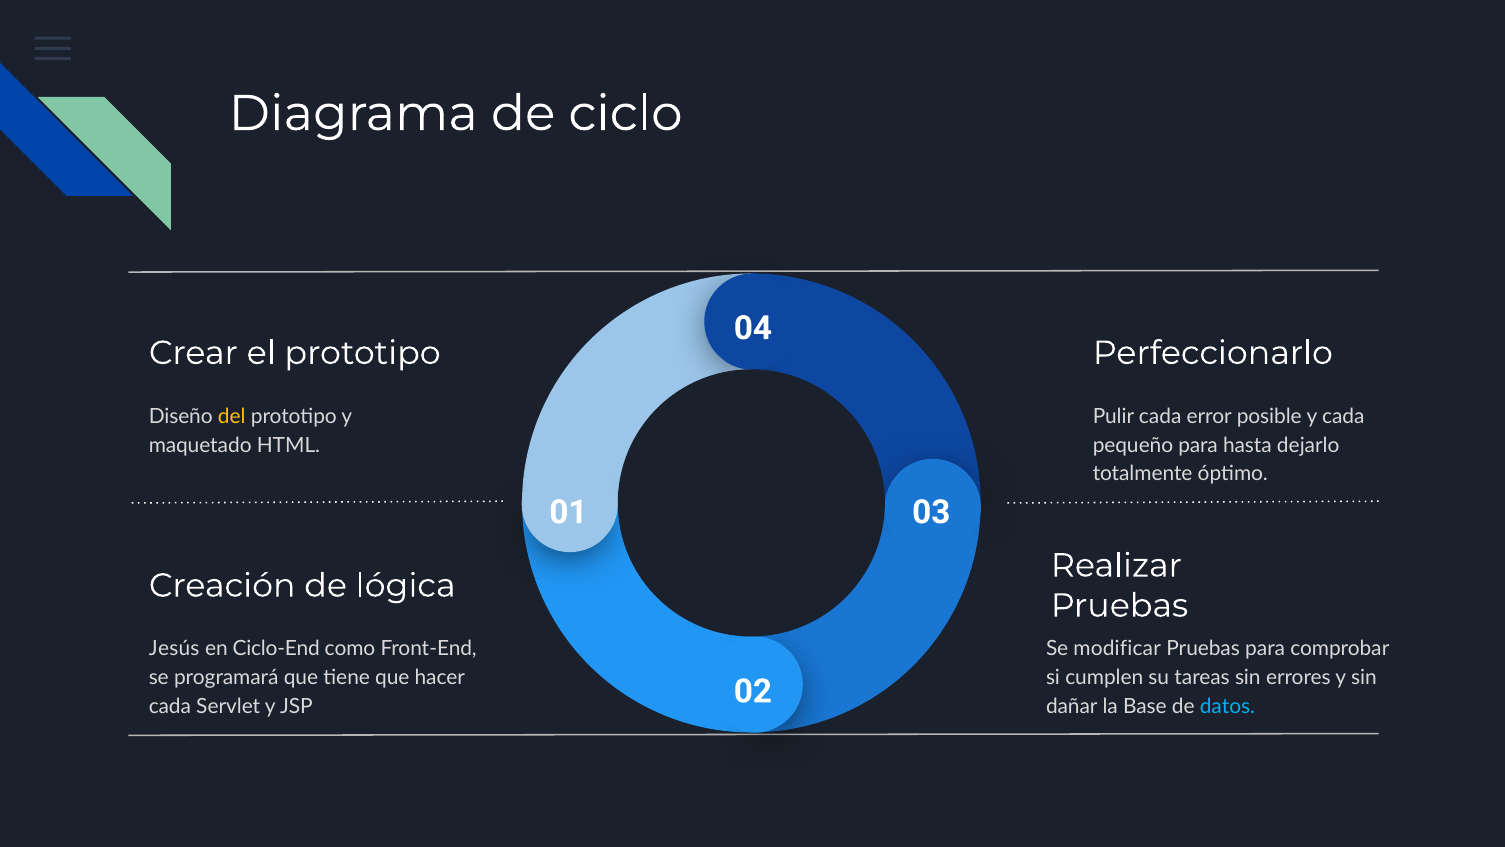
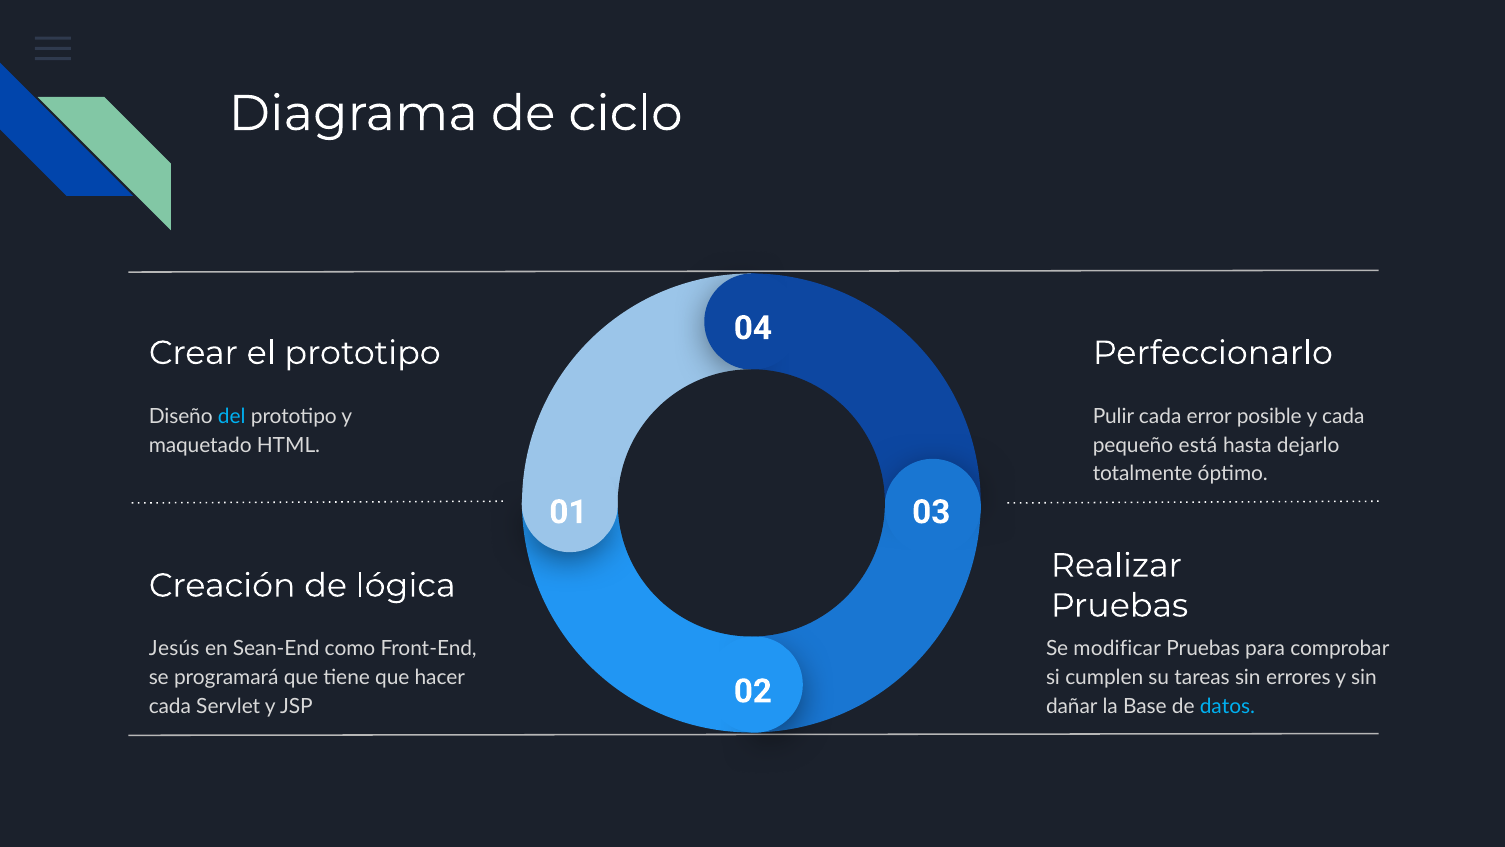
del colour: yellow -> light blue
pequeño para: para -> está
Ciclo-End: Ciclo-End -> Sean-End
